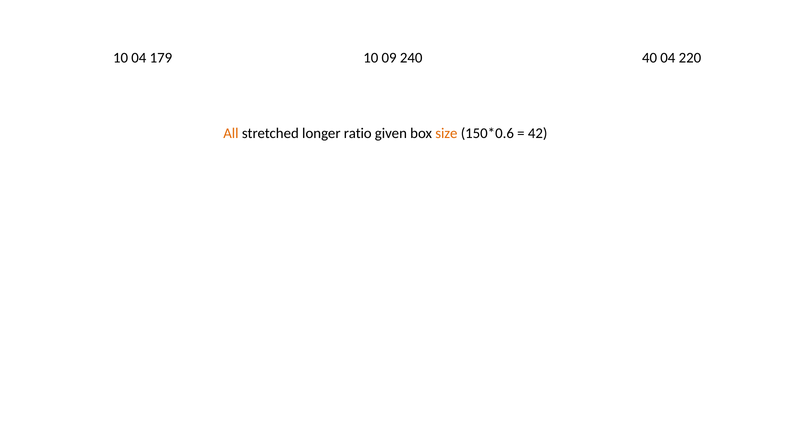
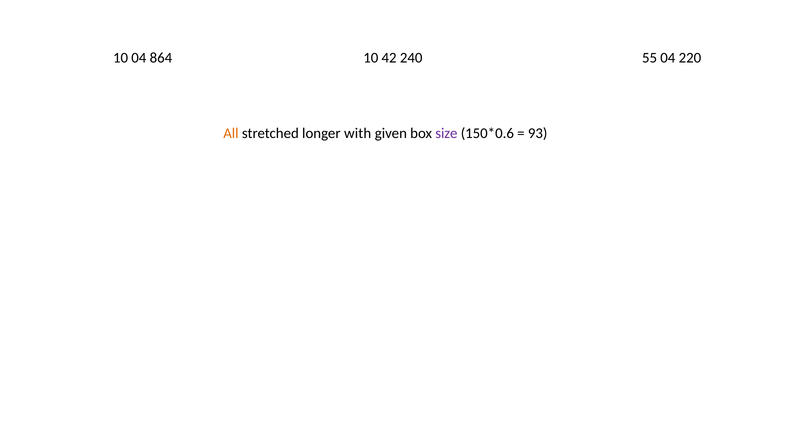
179: 179 -> 864
09: 09 -> 42
40: 40 -> 55
ratio: ratio -> with
size colour: orange -> purple
42: 42 -> 93
